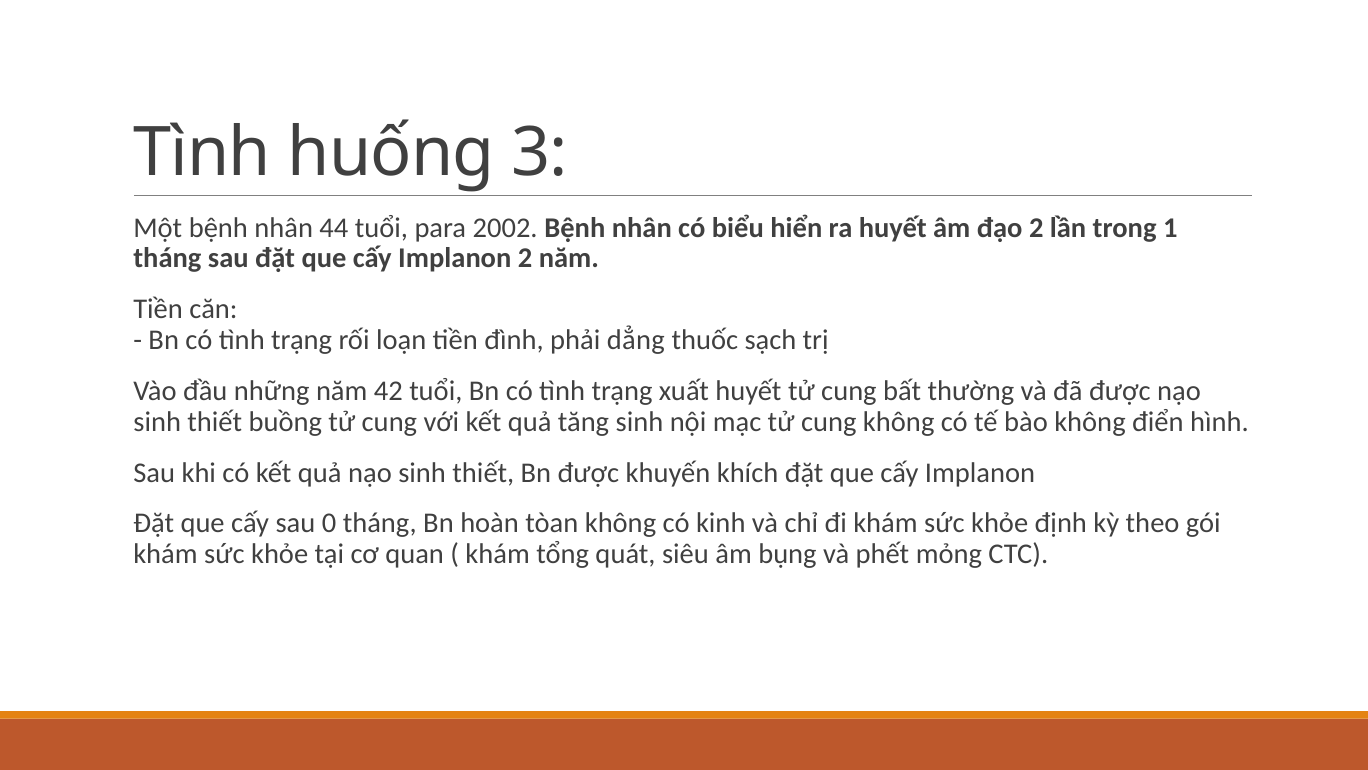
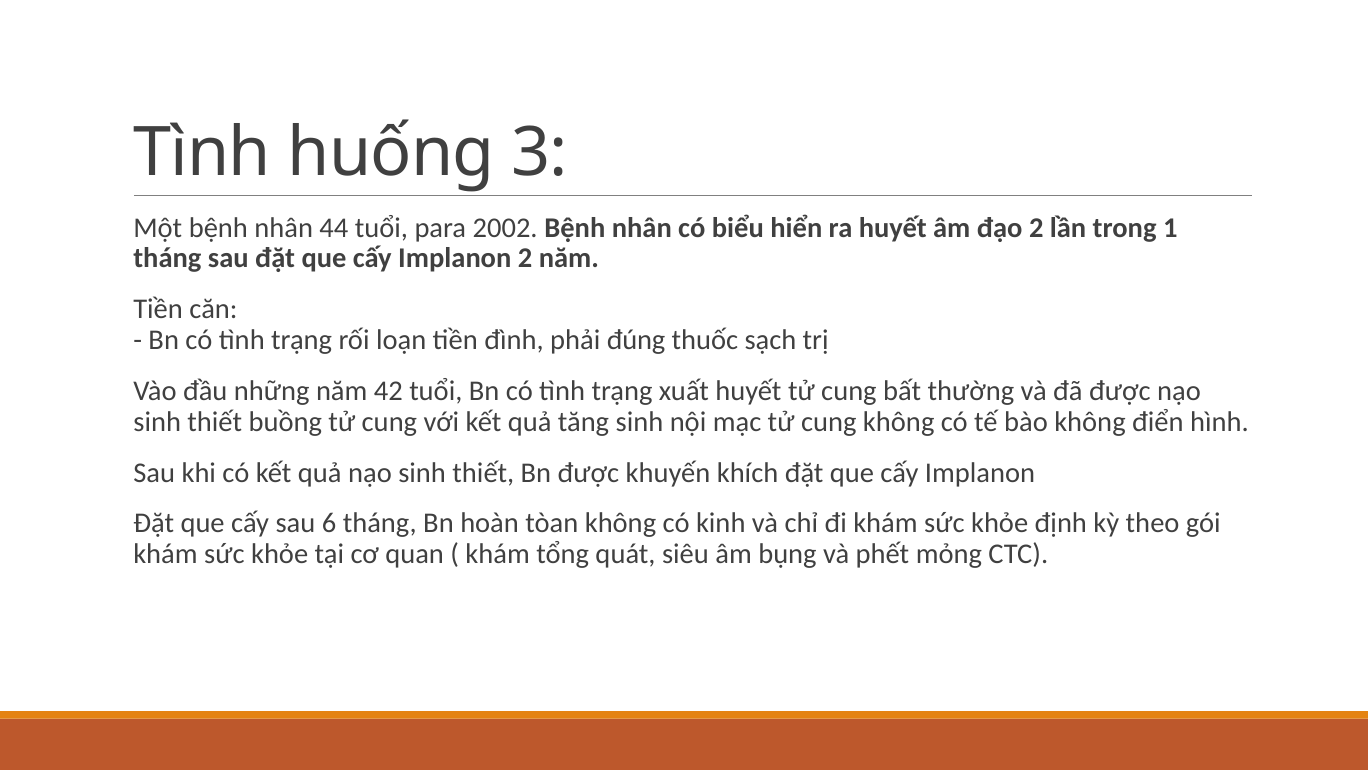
dẳng: dẳng -> đúng
0: 0 -> 6
